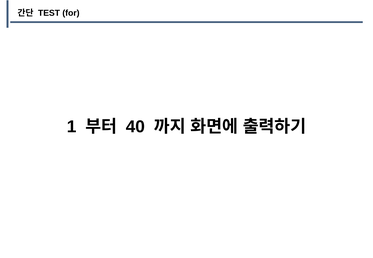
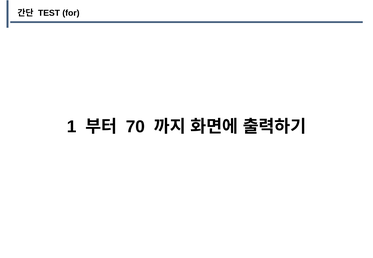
40: 40 -> 70
